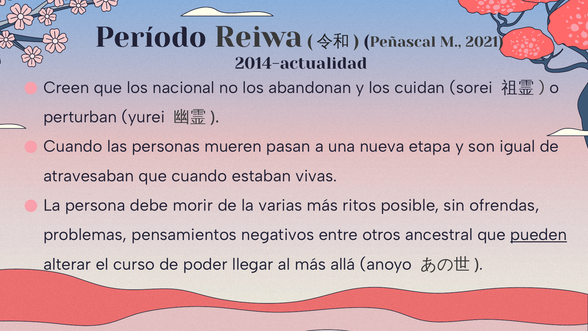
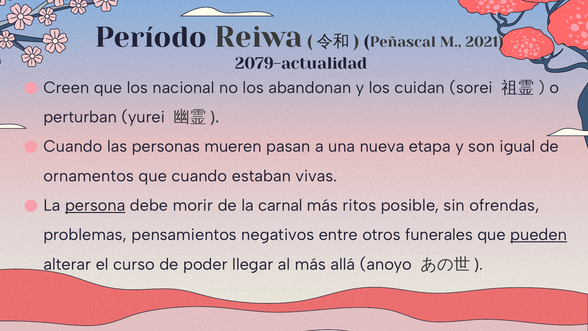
2014-actualidad: 2014-actualidad -> 2079-actualidad
atravesaban: atravesaban -> ornamentos
persona underline: none -> present
varias: varias -> carnal
ancestral: ancestral -> funerales
